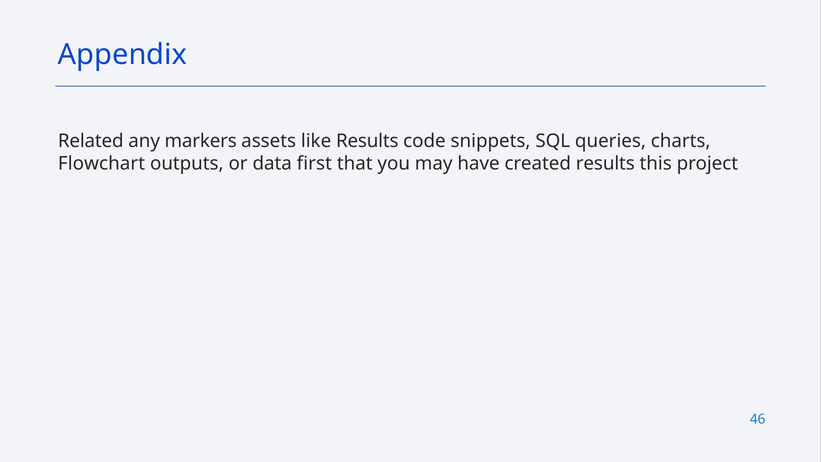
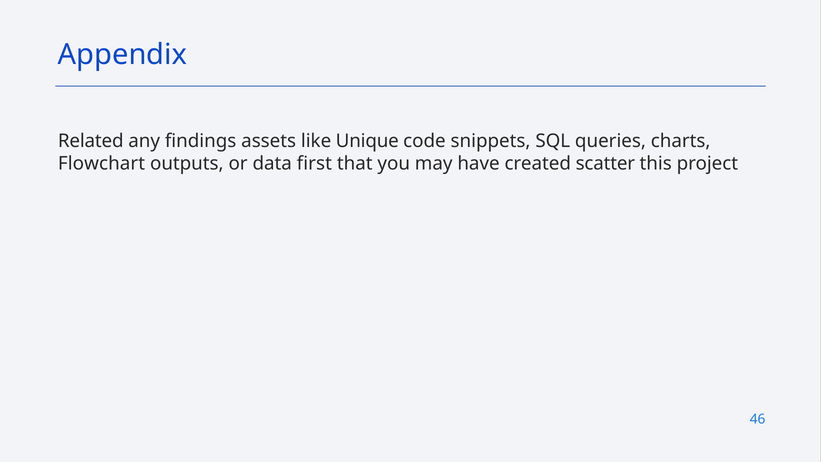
markers: markers -> findings
like Results: Results -> Unique
created results: results -> scatter
